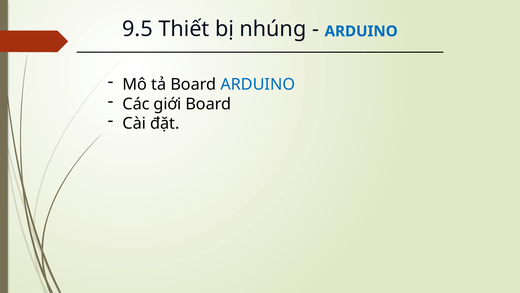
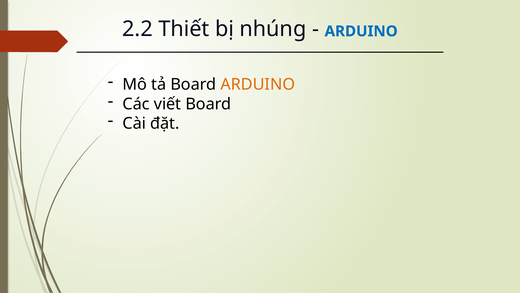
9.5: 9.5 -> 2.2
ARDUINO at (258, 84) colour: blue -> orange
giới: giới -> viết
